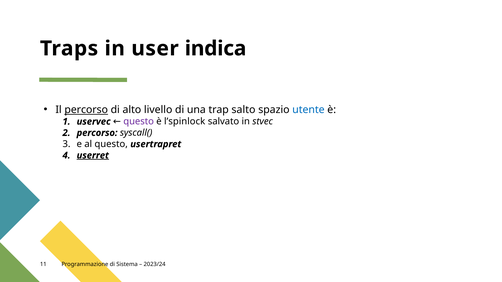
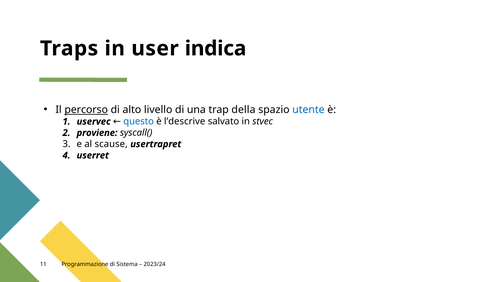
salto: salto -> della
questo at (139, 122) colour: purple -> blue
l’spinlock: l’spinlock -> l’descrive
percorso at (97, 133): percorso -> proviene
al questo: questo -> scause
userret underline: present -> none
